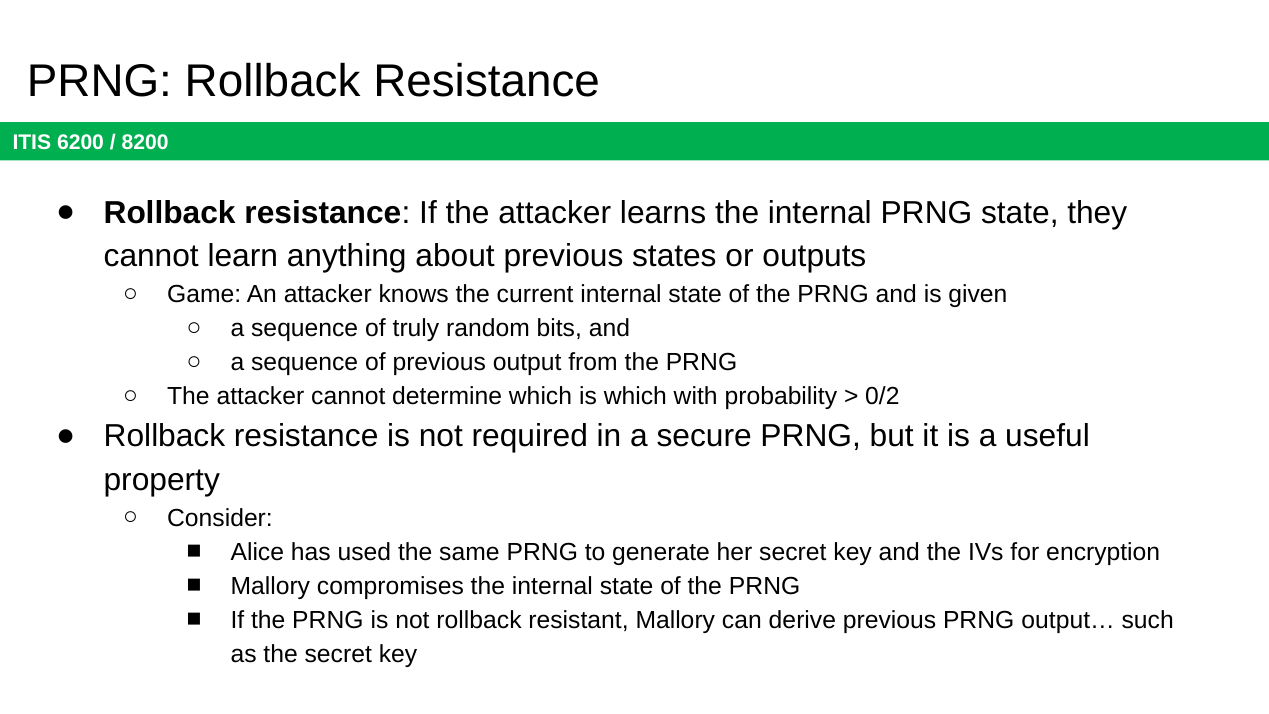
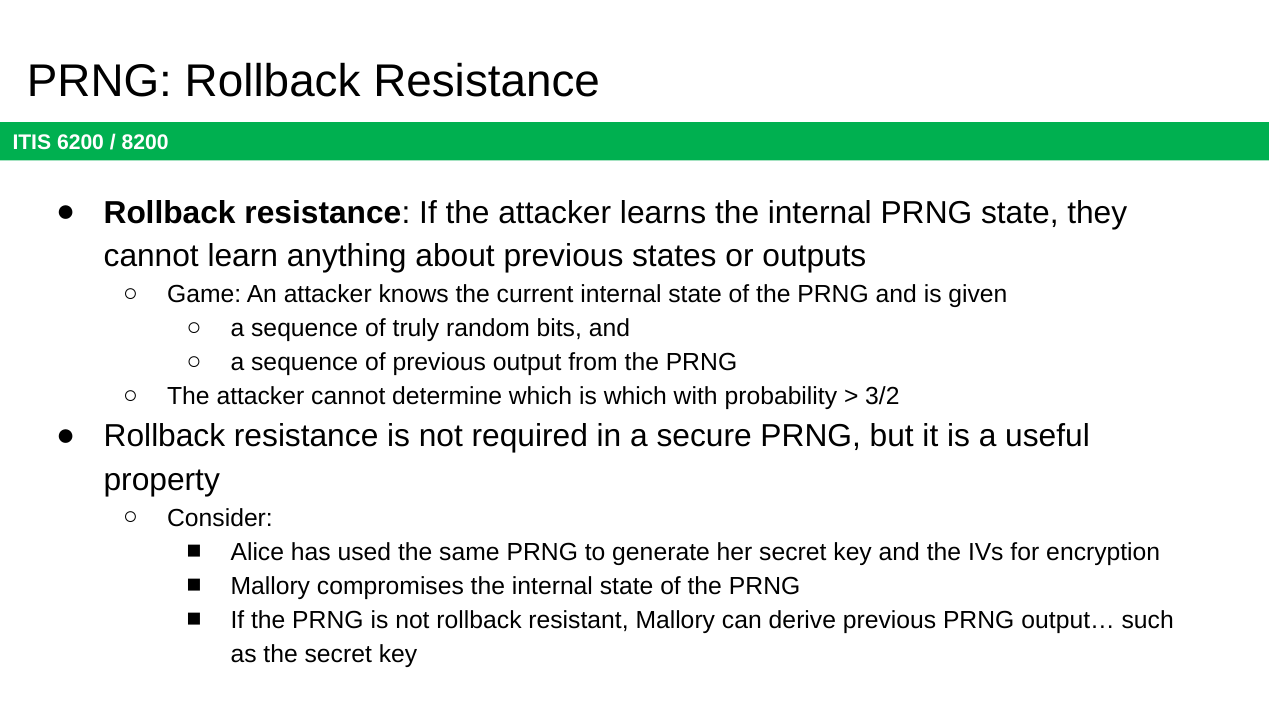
0/2: 0/2 -> 3/2
